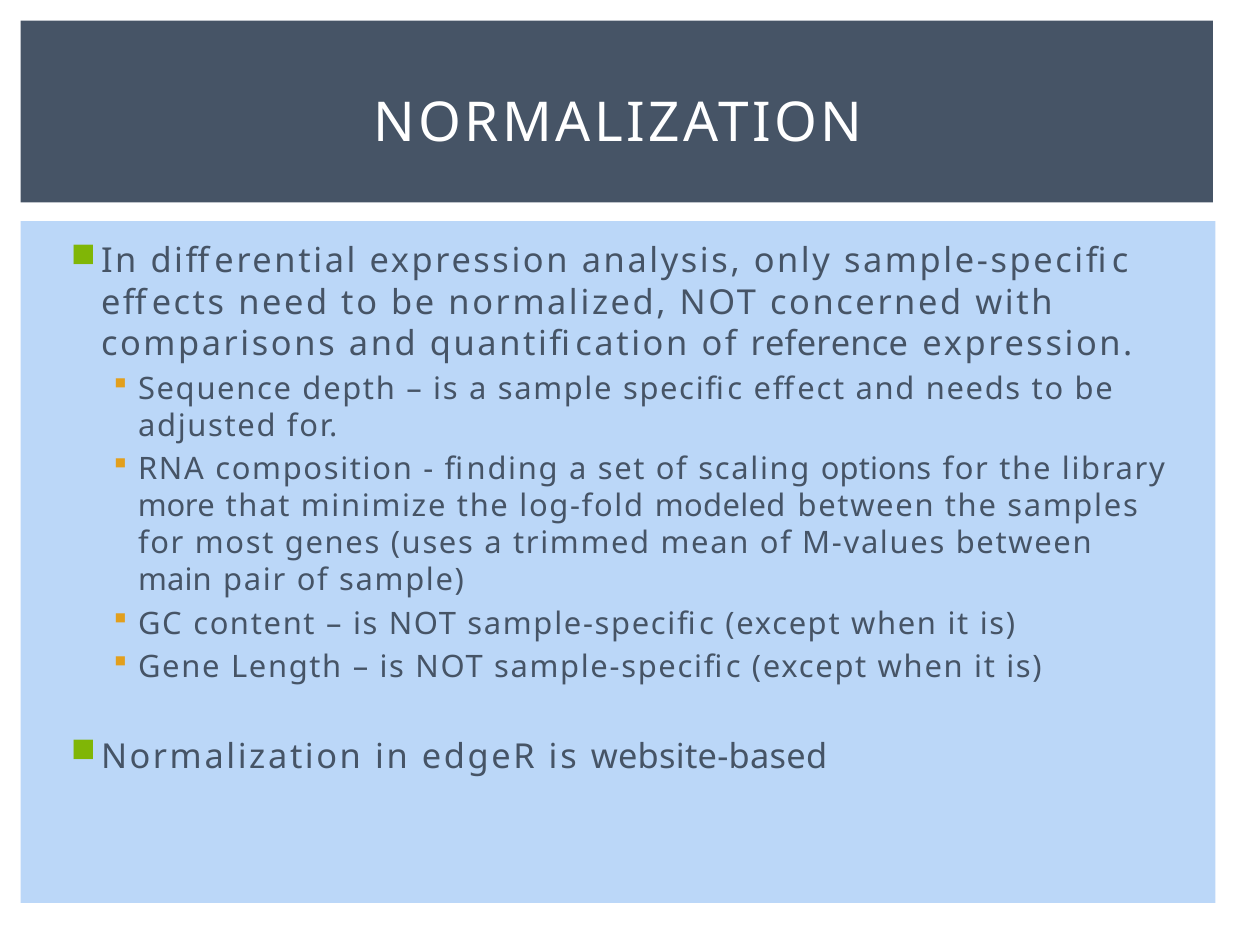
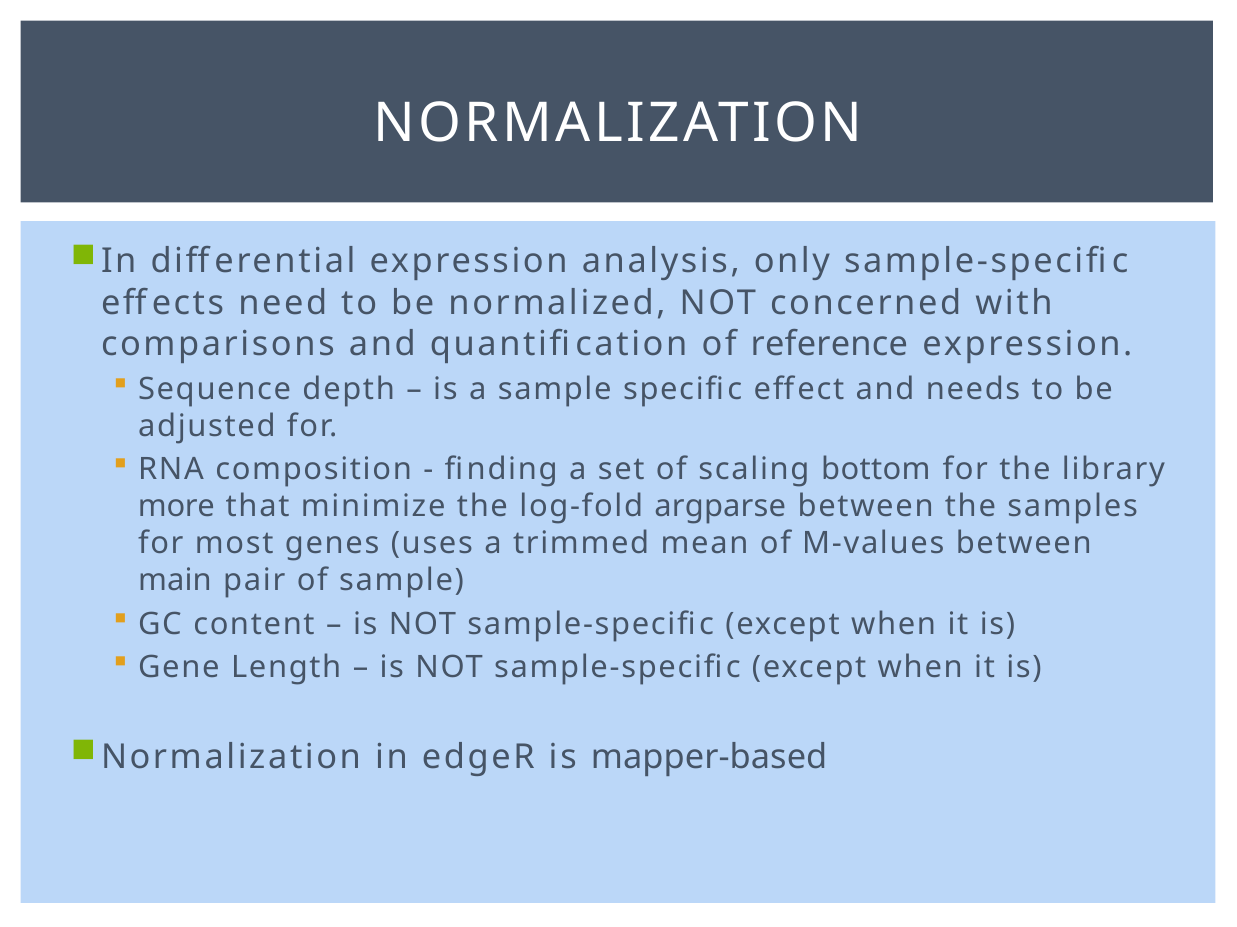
options: options -> bottom
modeled: modeled -> argparse
website-based: website-based -> mapper-based
